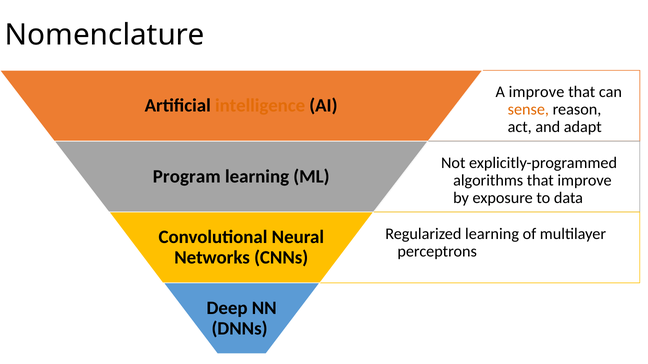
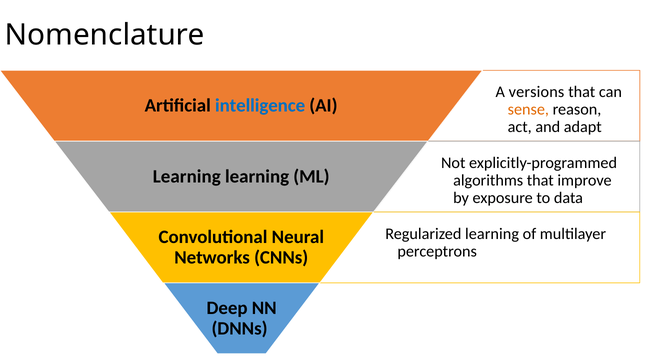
A improve: improve -> versions
intelligence colour: orange -> blue
Program at (187, 177): Program -> Learning
